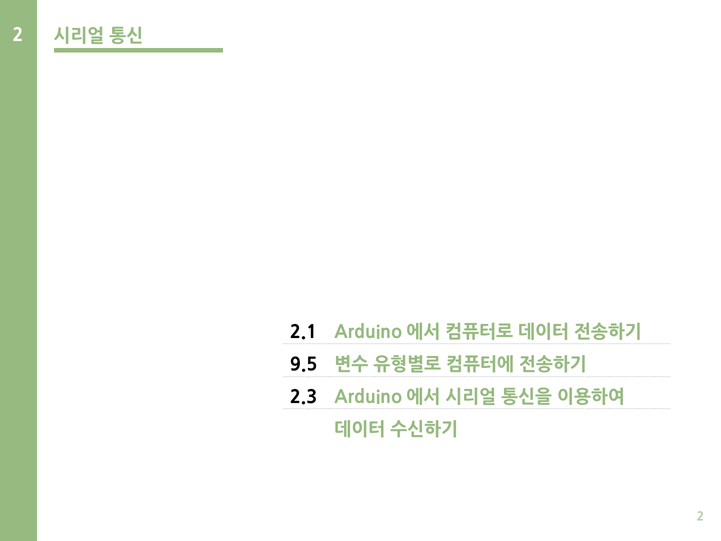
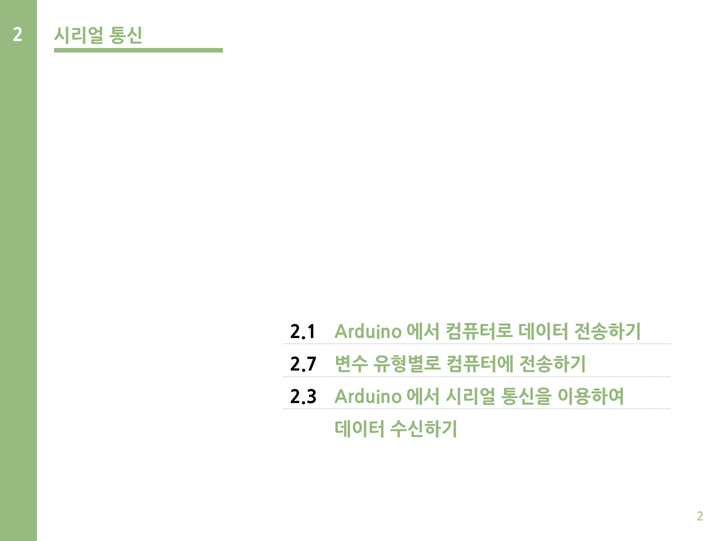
9.5: 9.5 -> 2.7
